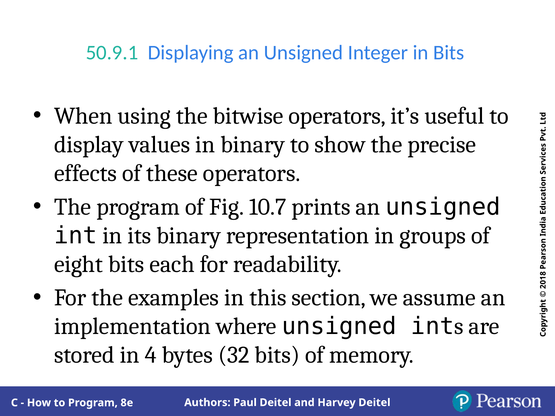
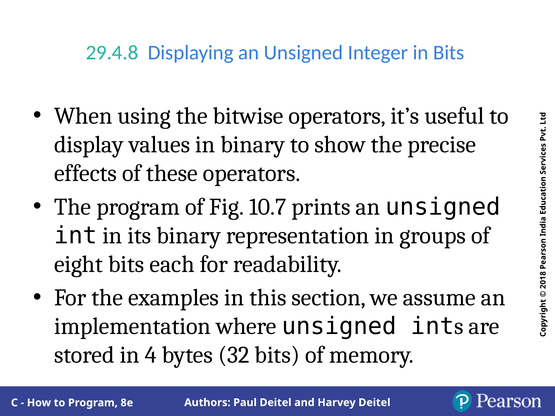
50.9.1: 50.9.1 -> 29.4.8
